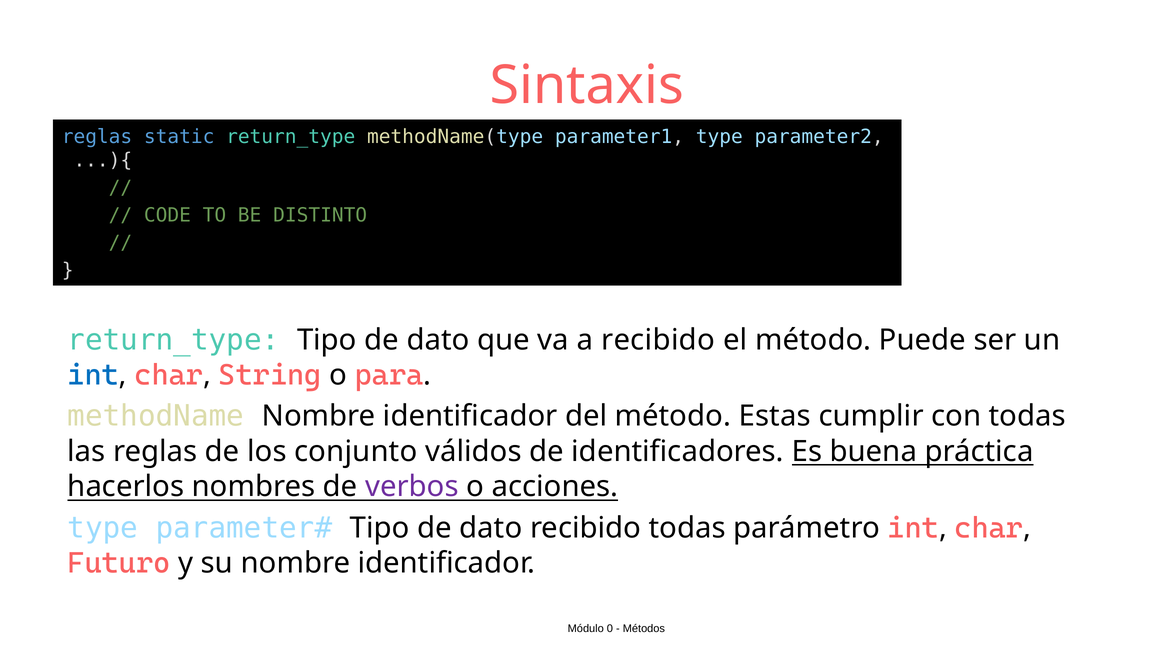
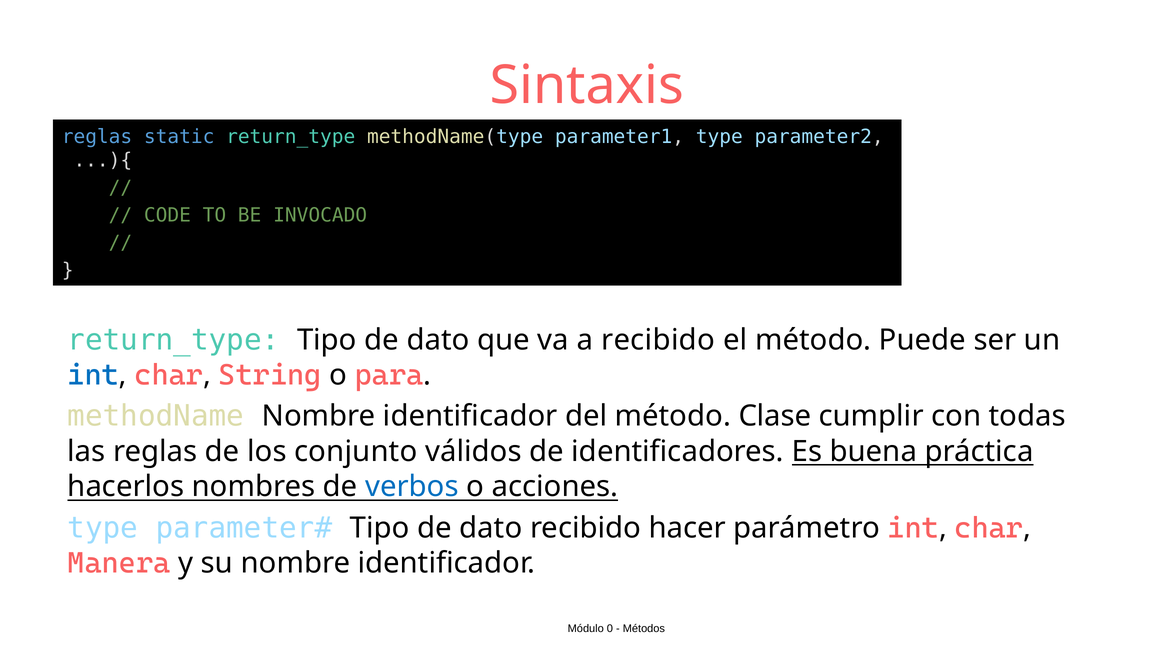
DISTINTO: DISTINTO -> INVOCADO
Estas: Estas -> Clase
verbos colour: purple -> blue
recibido todas: todas -> hacer
Futuro: Futuro -> Manera
